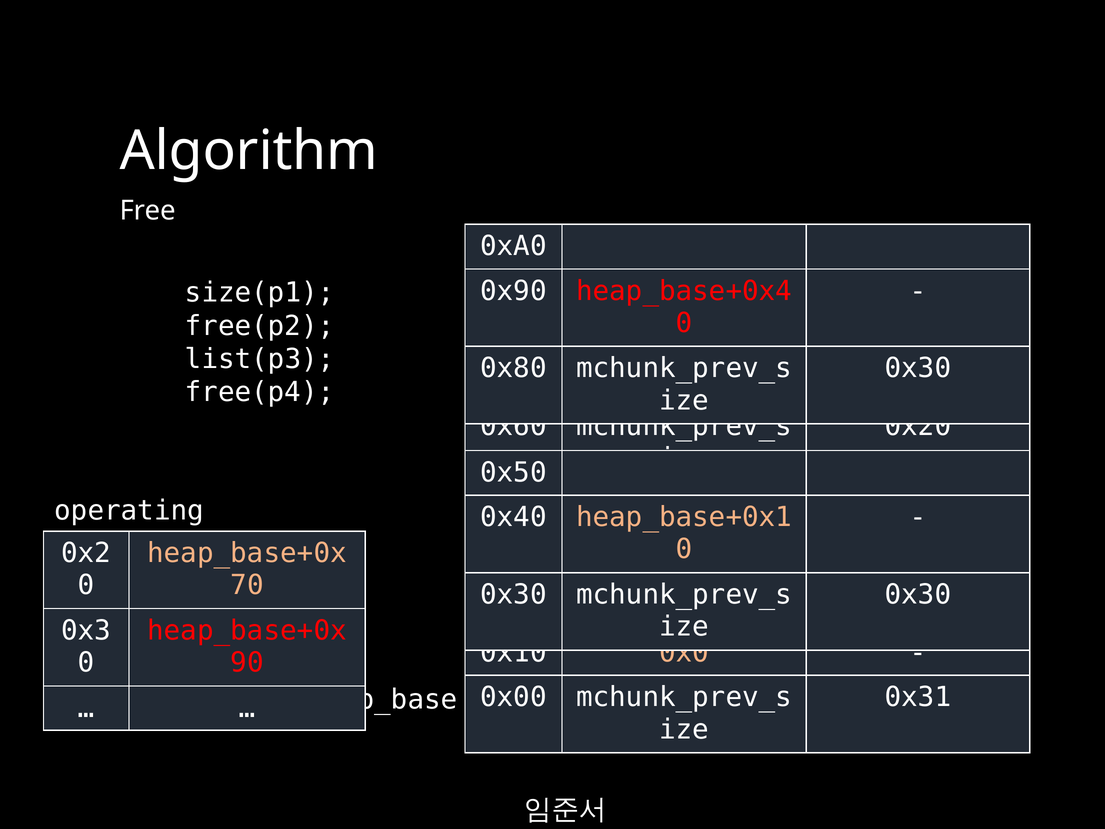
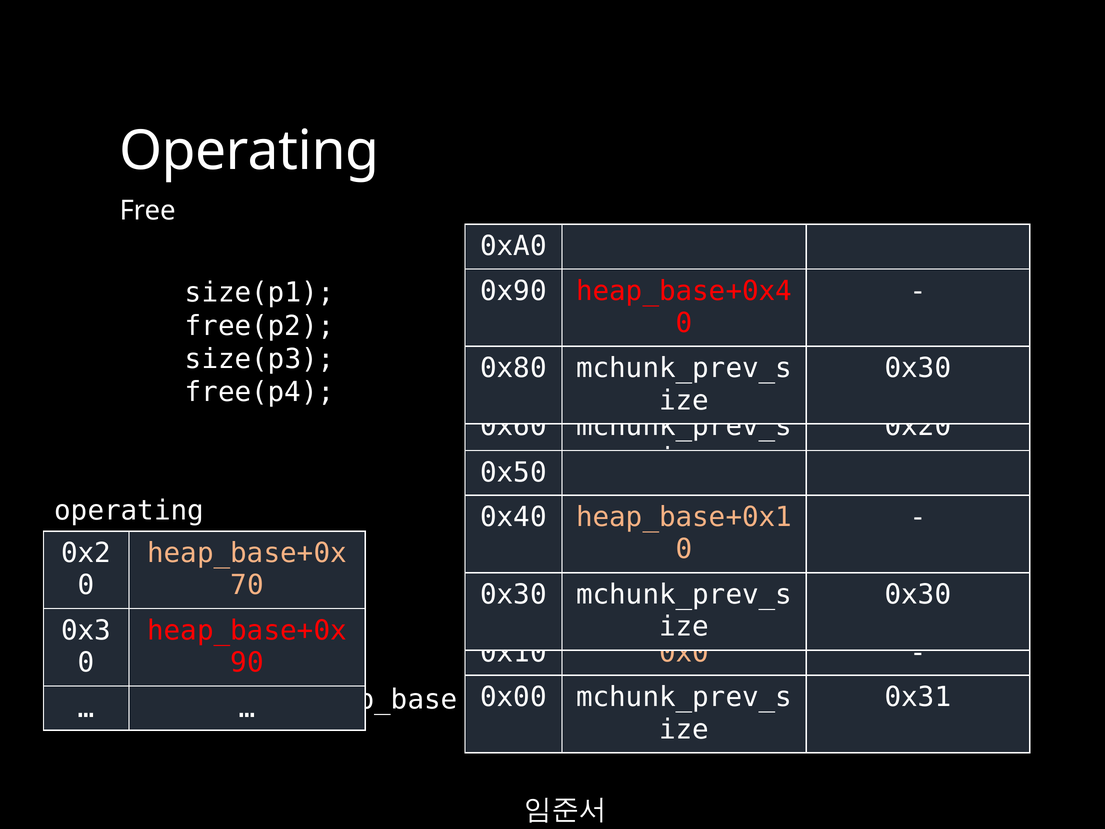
Algorithm at (249, 151): Algorithm -> Operating
list(p3: list(p3 -> size(p3
